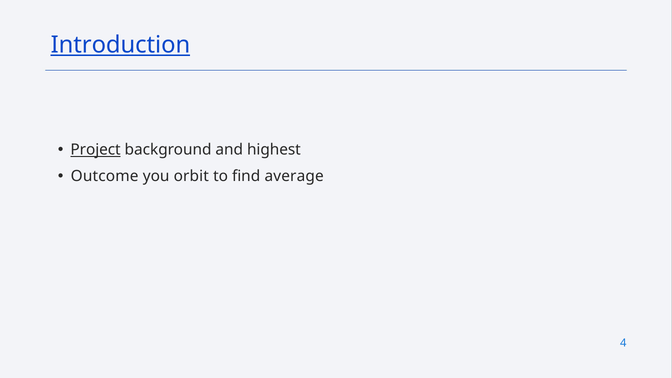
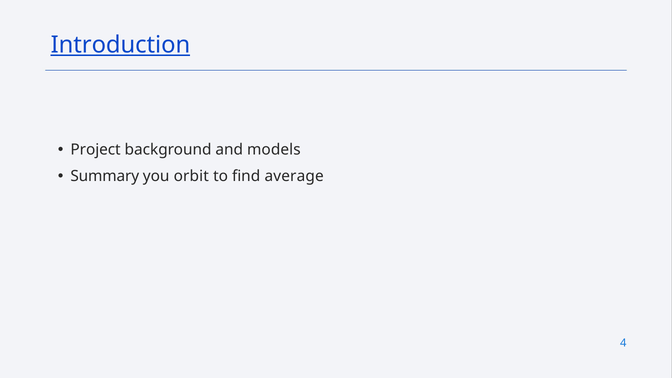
Project underline: present -> none
highest: highest -> models
Outcome: Outcome -> Summary
